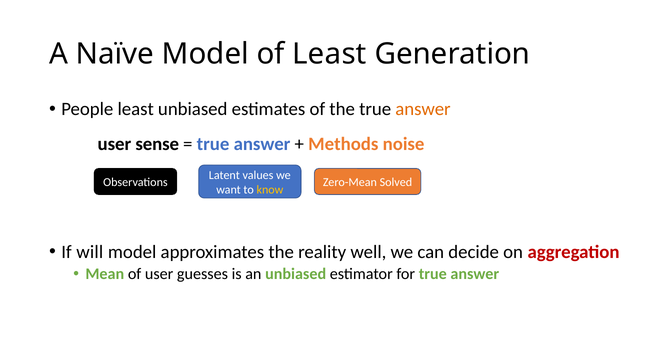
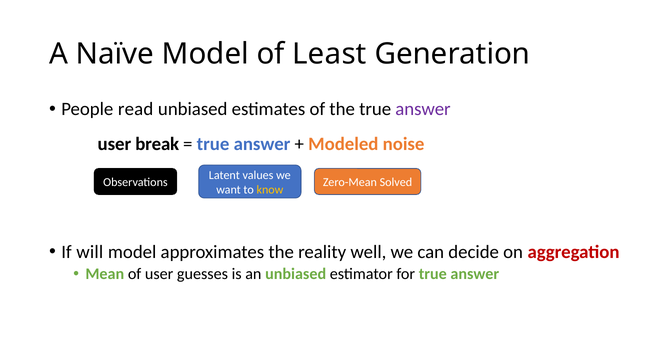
People least: least -> read
answer at (423, 109) colour: orange -> purple
sense: sense -> break
Methods: Methods -> Modeled
